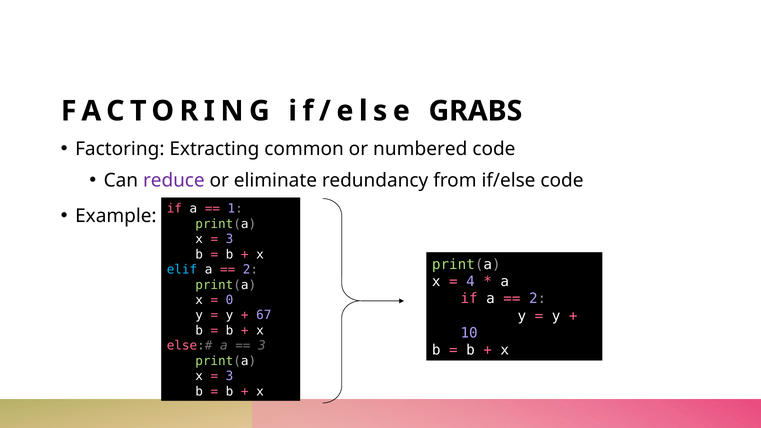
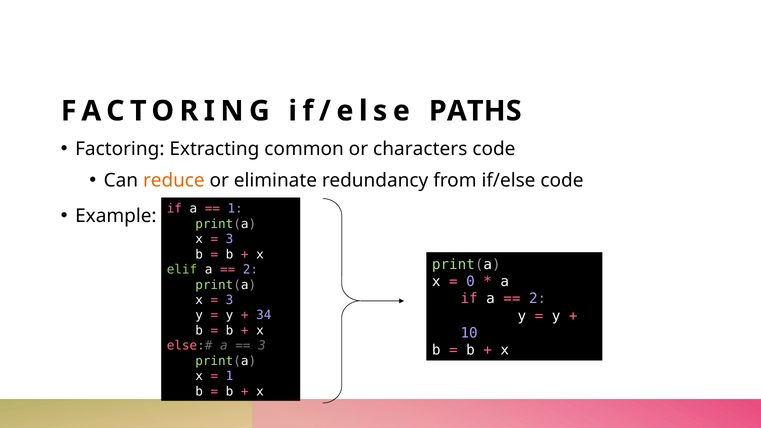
GRABS: GRABS -> PATHS
numbered: numbered -> characters
reduce colour: purple -> orange
elif colour: light blue -> light green
4: 4 -> 0
0 at (230, 300): 0 -> 3
67: 67 -> 34
3 at (230, 376): 3 -> 1
